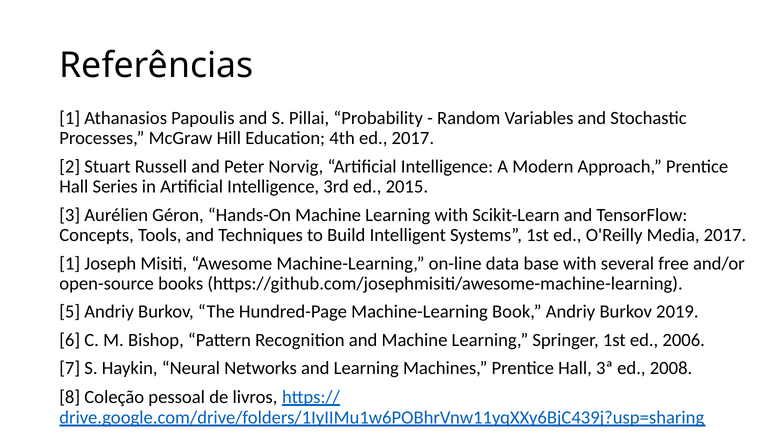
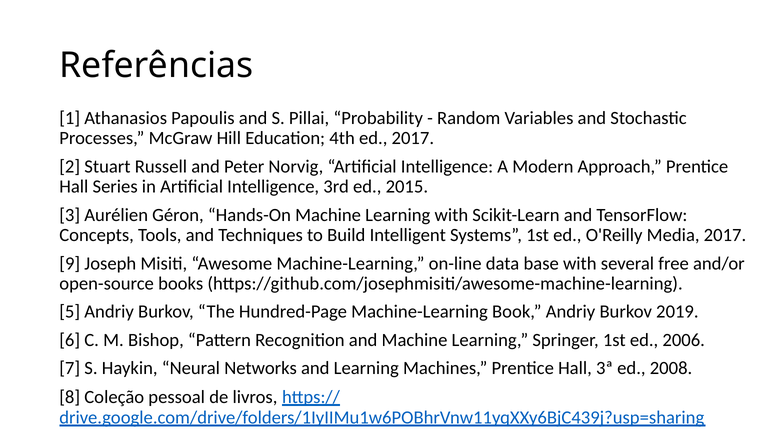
1 at (70, 263): 1 -> 9
